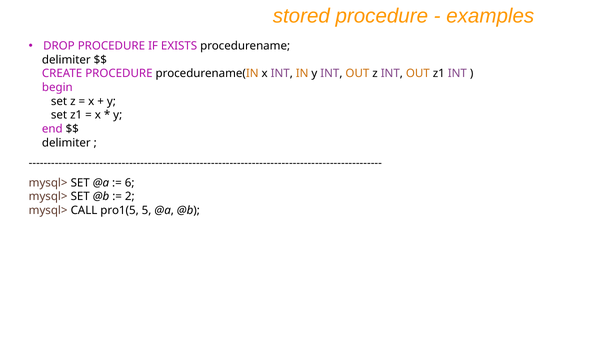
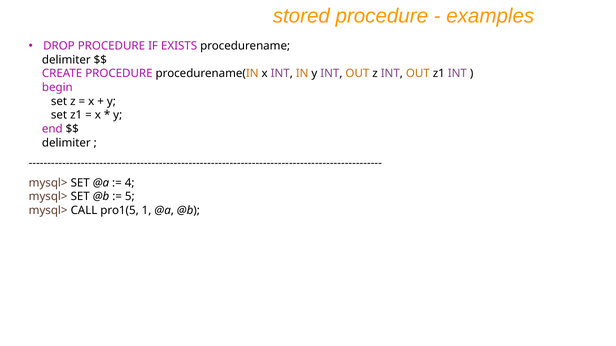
6: 6 -> 4
2: 2 -> 5
5: 5 -> 1
